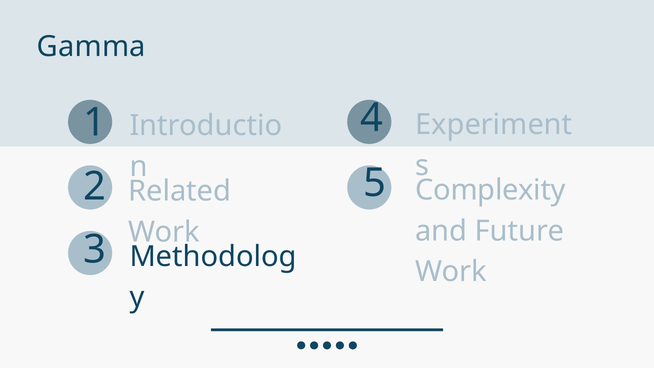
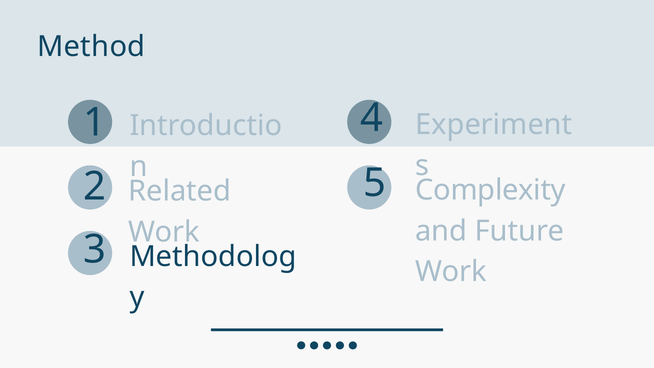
Gamma: Gamma -> Method
